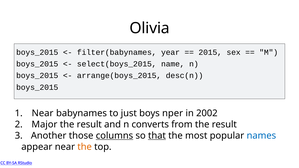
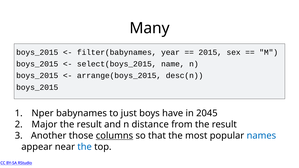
Olivia: Olivia -> Many
1 Near: Near -> Nper
nper: nper -> have
2002: 2002 -> 2045
converts: converts -> distance
that underline: present -> none
the at (85, 147) colour: orange -> blue
